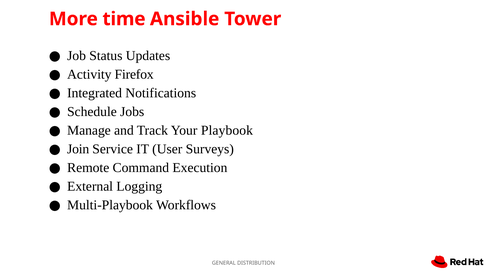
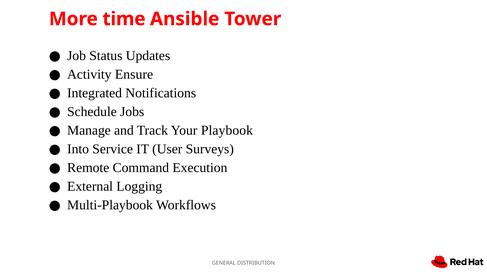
Firefox: Firefox -> Ensure
Join: Join -> Into
